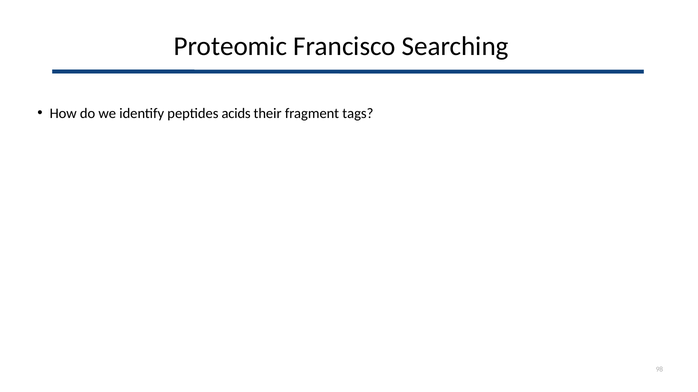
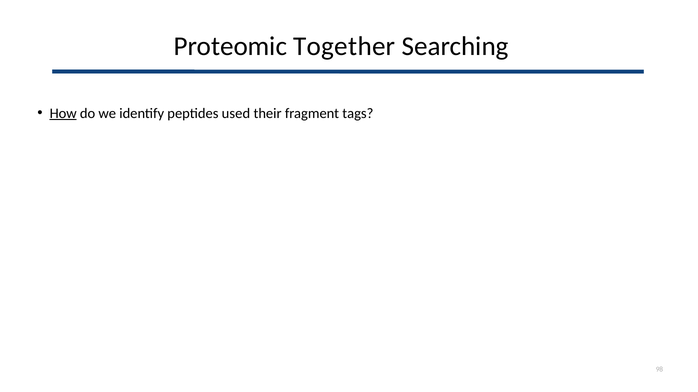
Francisco: Francisco -> Together
How underline: none -> present
acids: acids -> used
